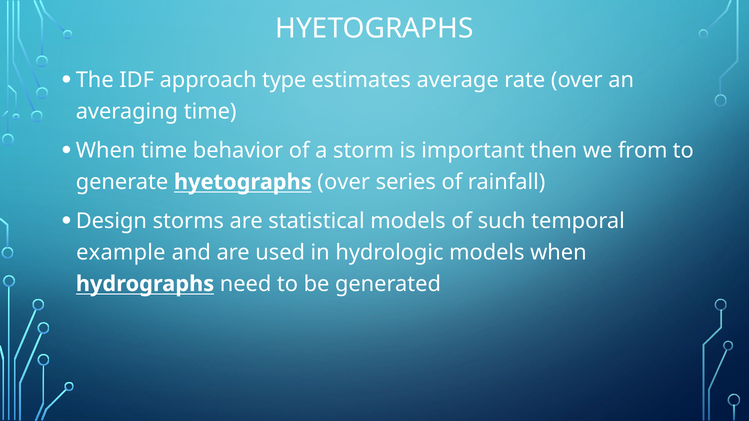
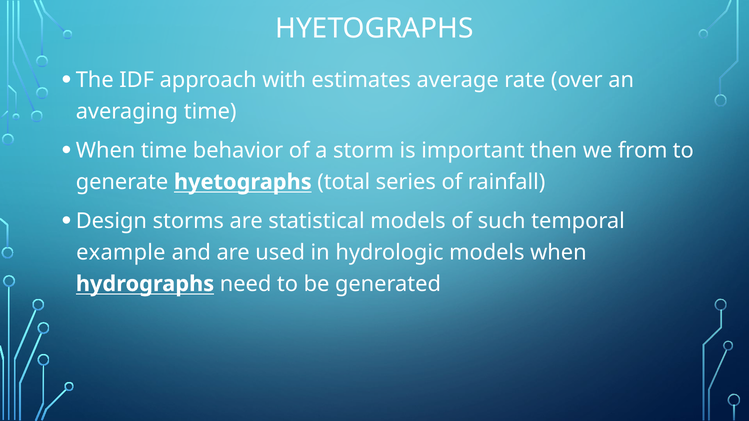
type: type -> with
hyetographs over: over -> total
